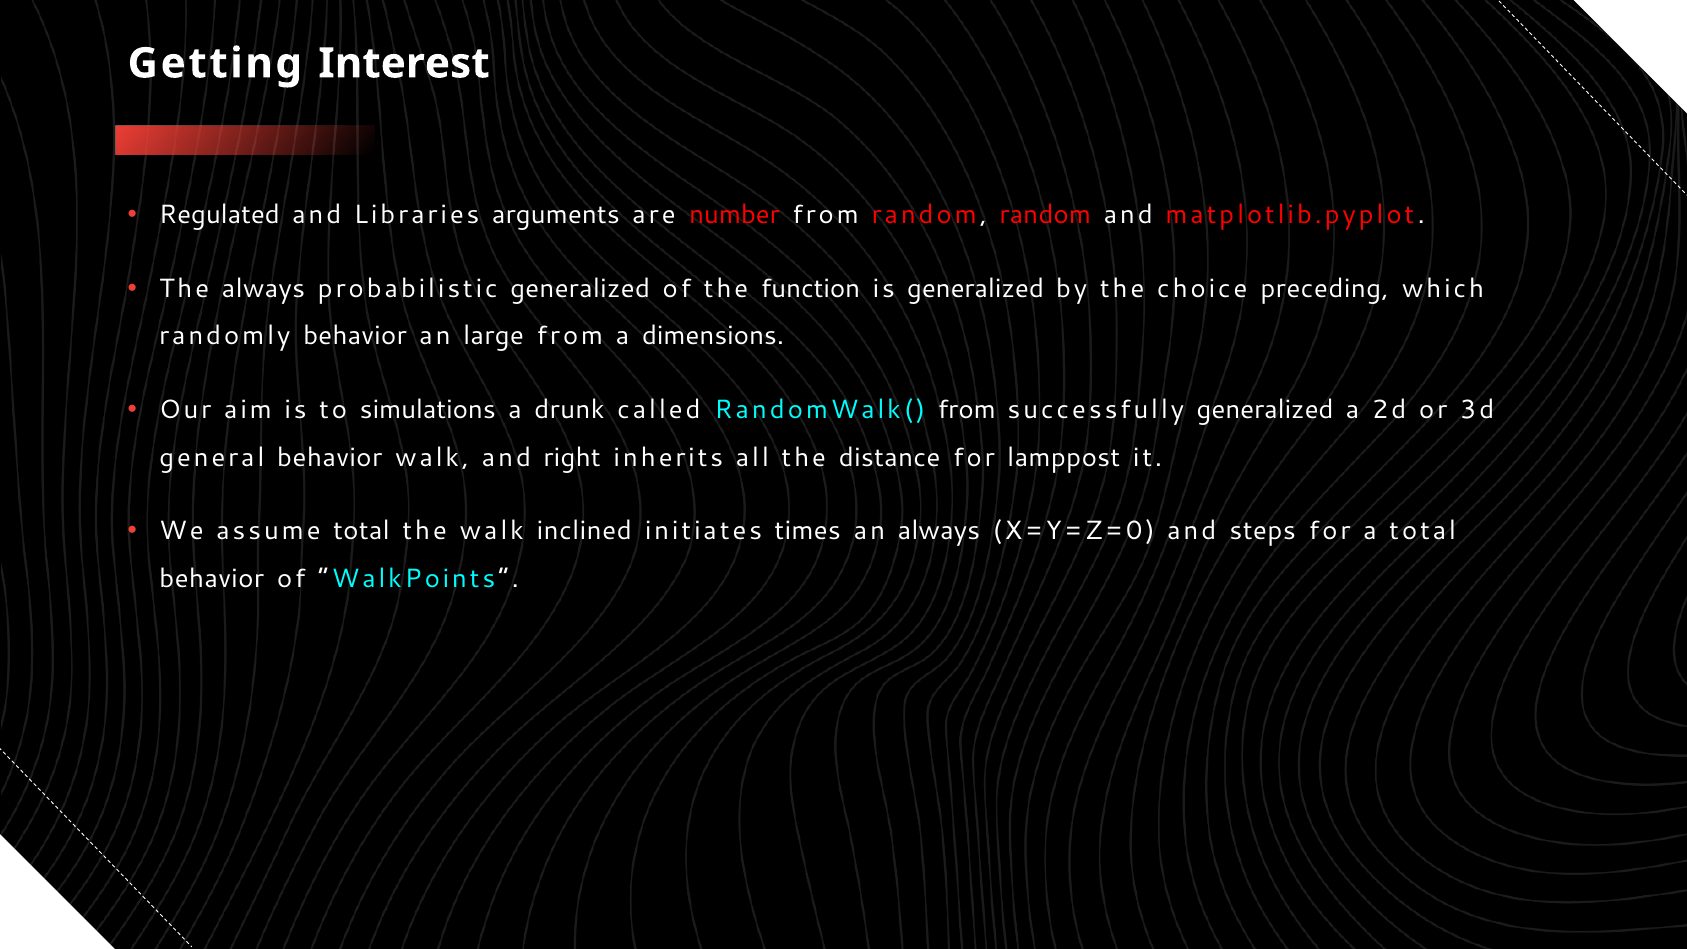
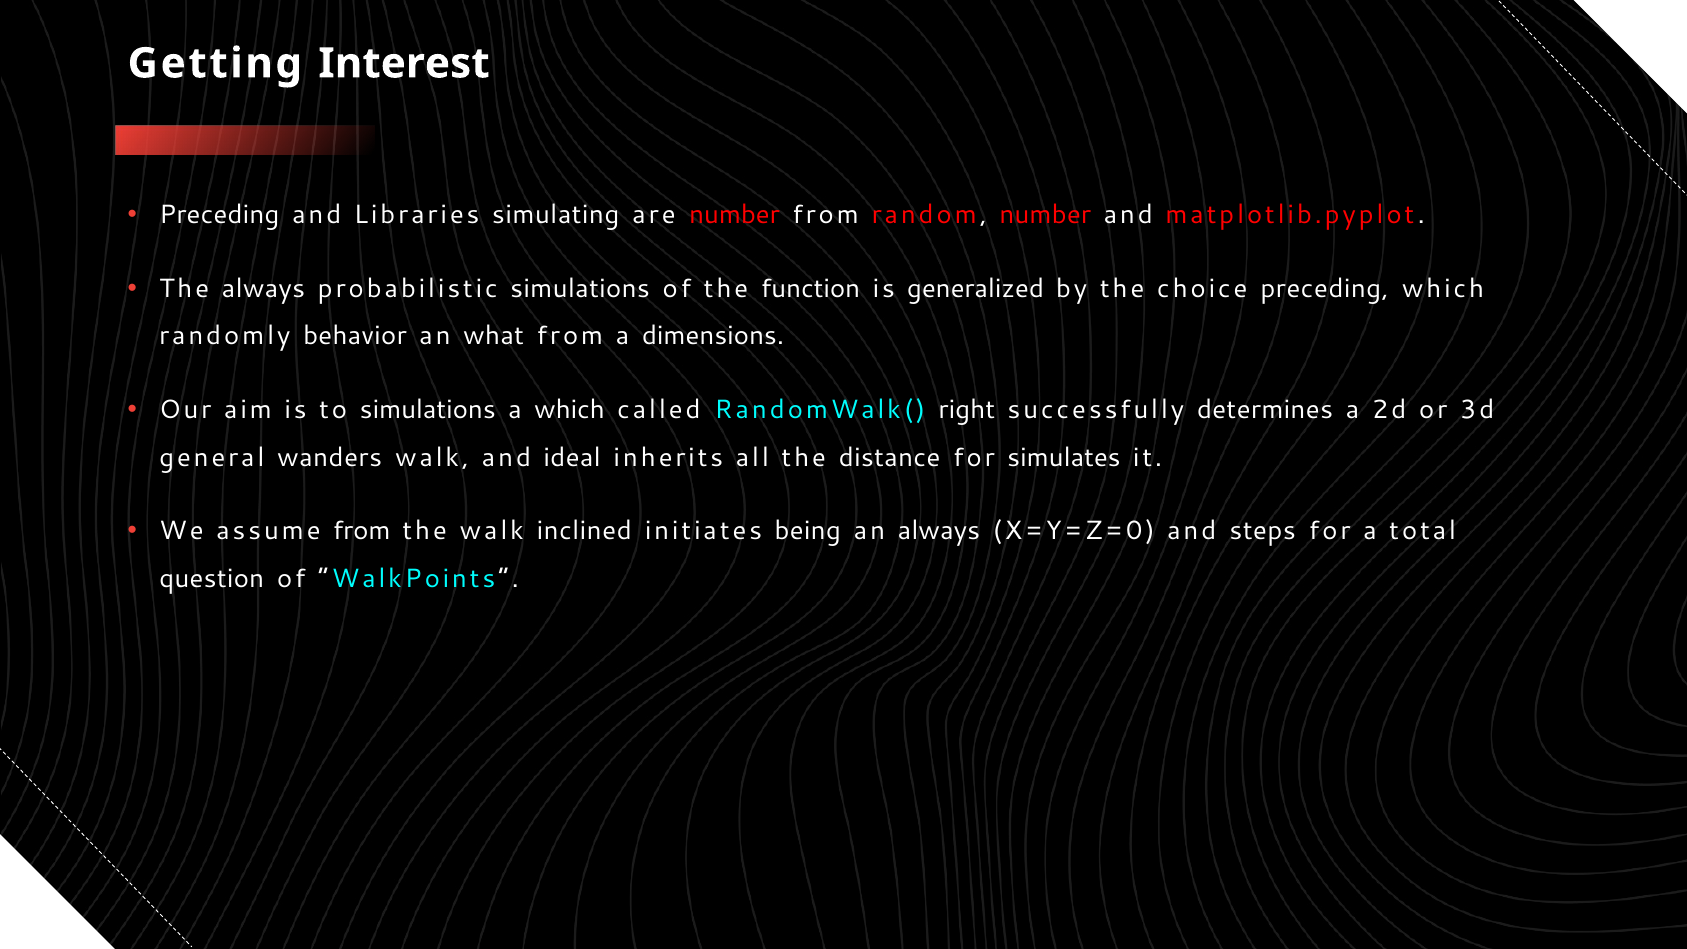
Regulated at (219, 215): Regulated -> Preceding
arguments: arguments -> simulating
random random: random -> number
probabilistic generalized: generalized -> simulations
large: large -> what
a drunk: drunk -> which
RandomWalk( from: from -> right
successfully generalized: generalized -> determines
general behavior: behavior -> wanders
right: right -> ideal
lamppost: lamppost -> simulates
assume total: total -> from
times: times -> being
behavior at (212, 579): behavior -> question
